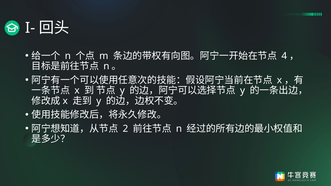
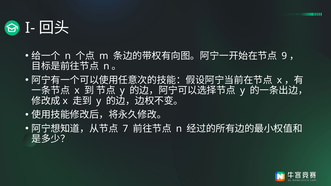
4: 4 -> 9
2: 2 -> 7
